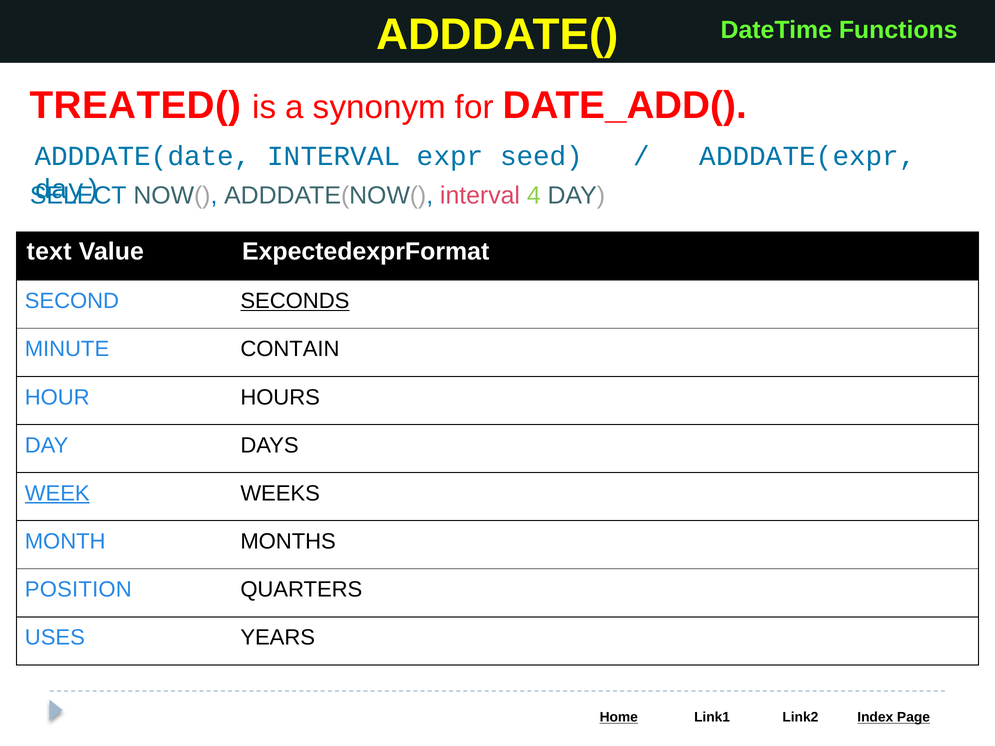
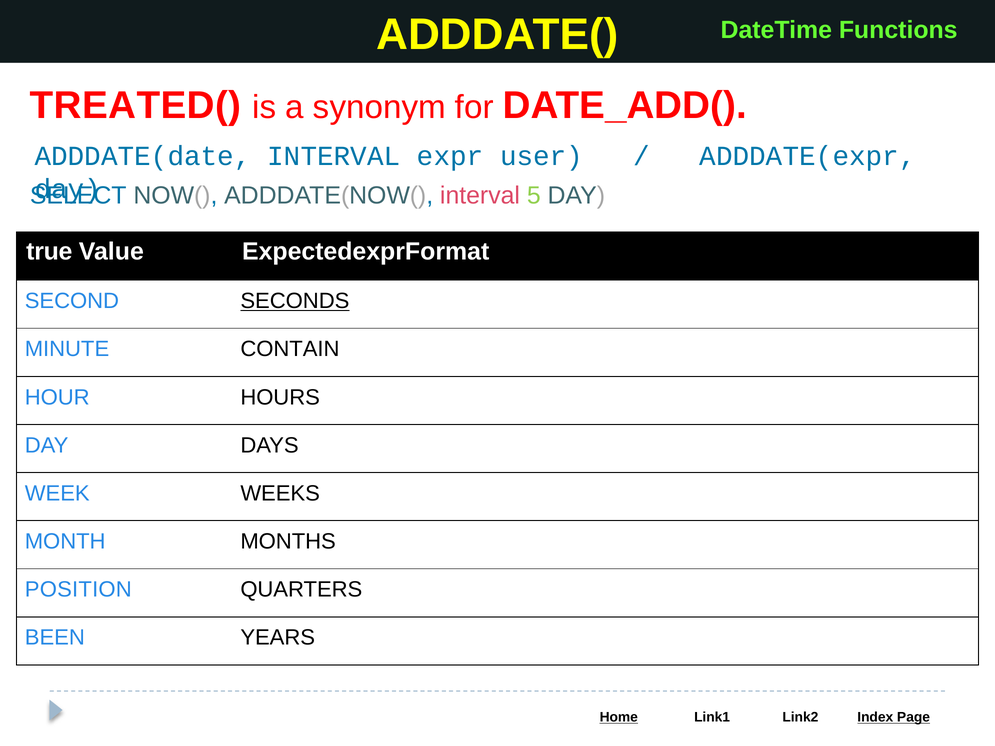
seed: seed -> user
4: 4 -> 5
text: text -> true
WEEK underline: present -> none
USES: USES -> BEEN
